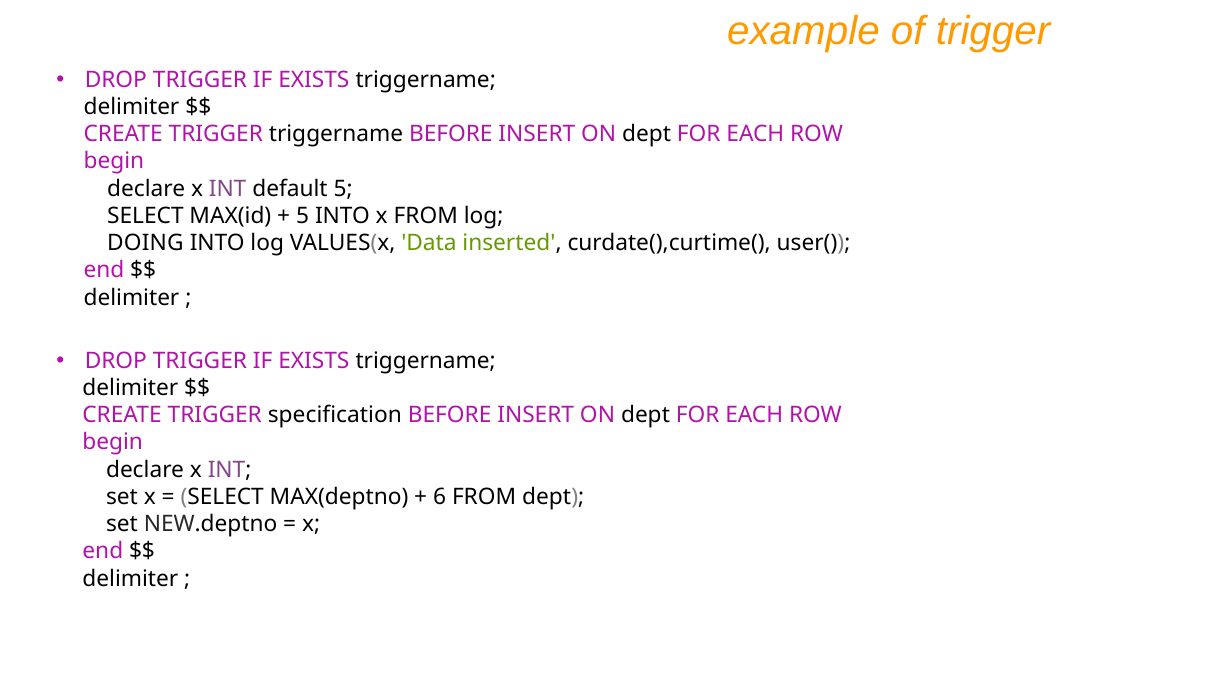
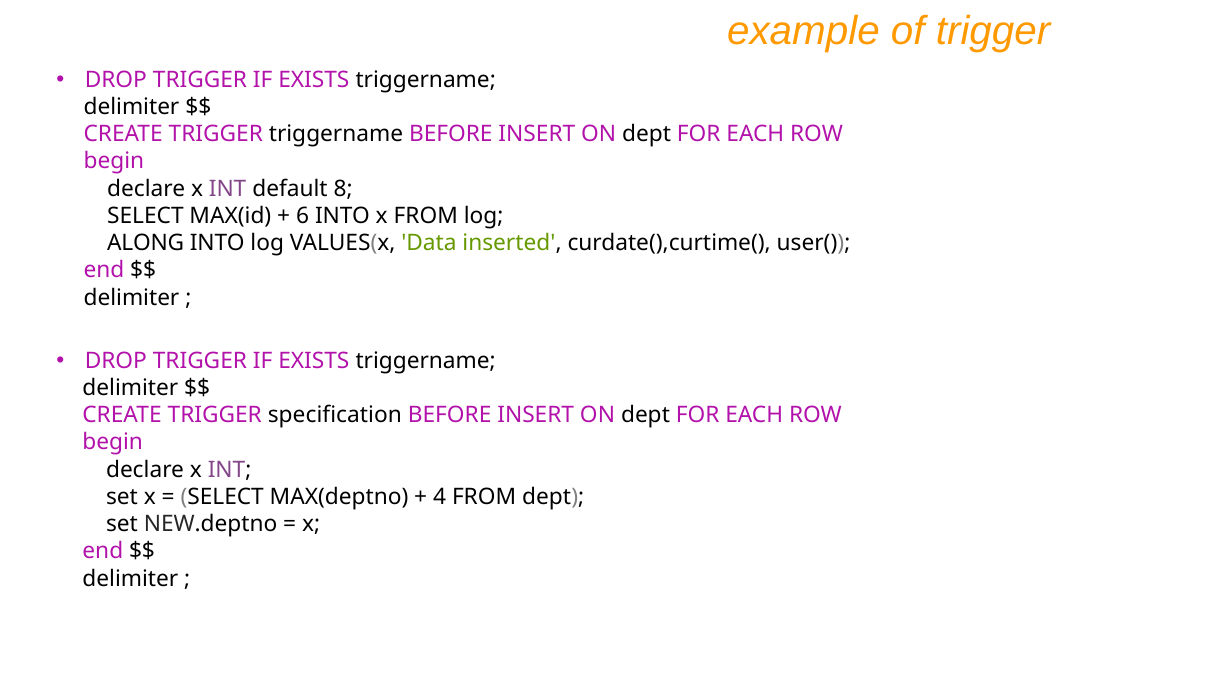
default 5: 5 -> 8
5 at (303, 216): 5 -> 6
DOING: DOING -> ALONG
6: 6 -> 4
